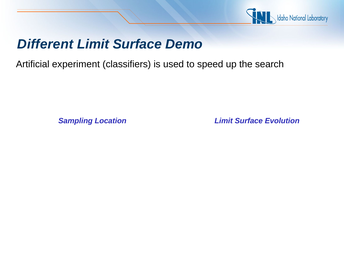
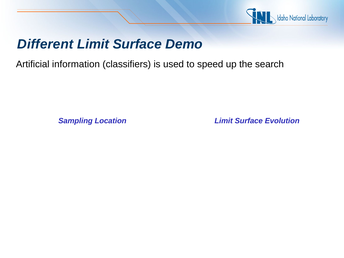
experiment: experiment -> information
